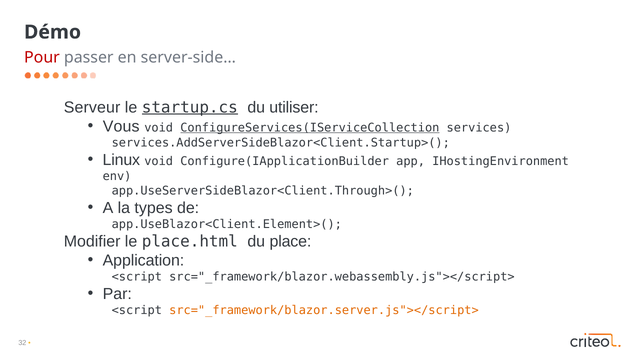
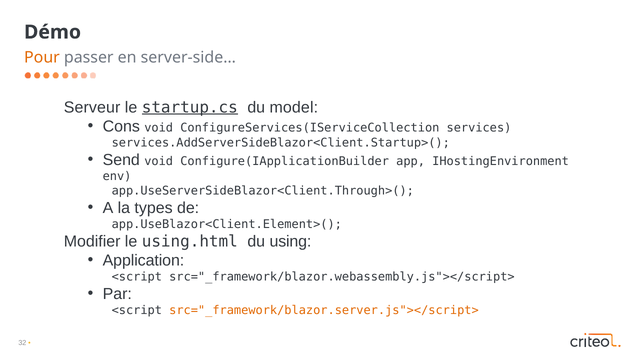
Pour colour: red -> orange
utiliser: utiliser -> model
Vous: Vous -> Cons
ConfigureServices(IServiceCollection underline: present -> none
Linux: Linux -> Send
place.html: place.html -> using.html
place: place -> using
